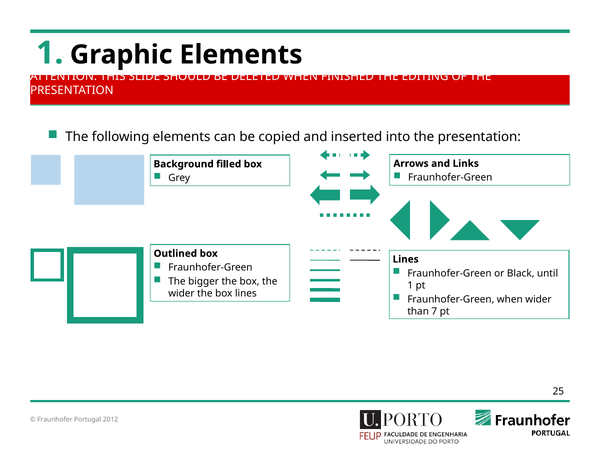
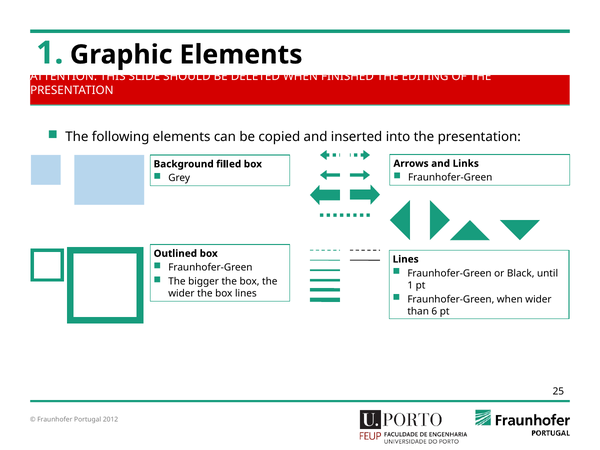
7: 7 -> 6
